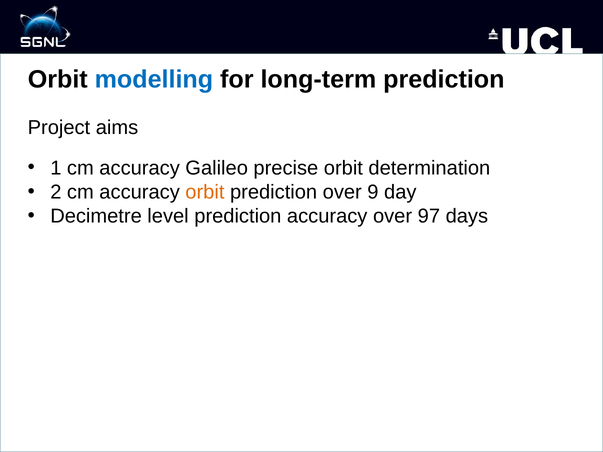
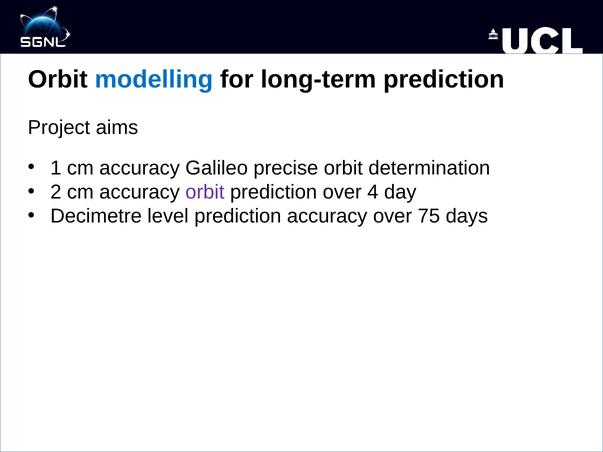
orbit at (205, 192) colour: orange -> purple
9: 9 -> 4
97: 97 -> 75
